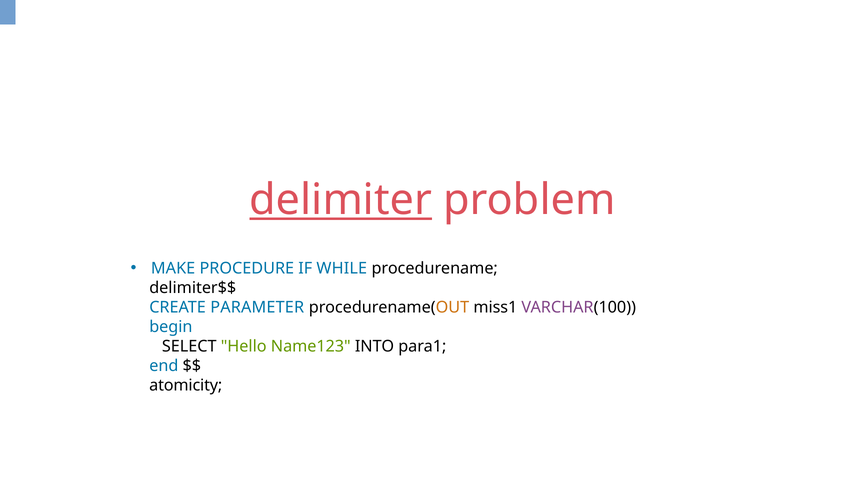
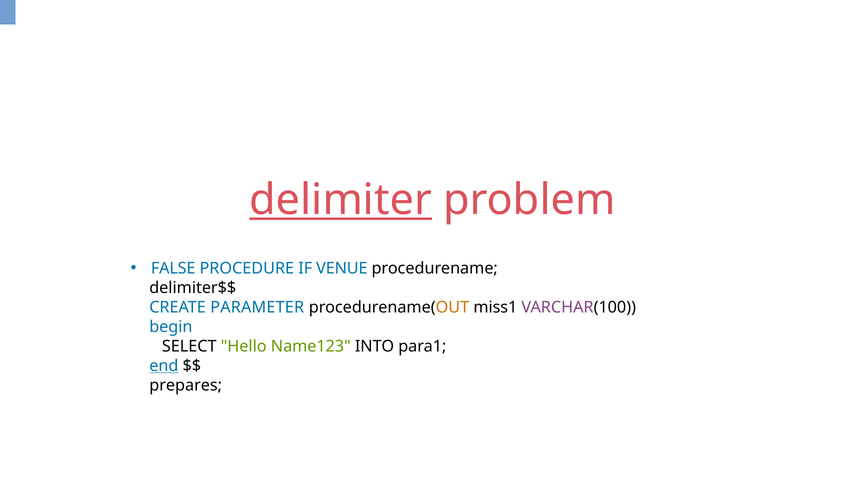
MAKE: MAKE -> FALSE
WHILE: WHILE -> VENUE
end underline: none -> present
atomicity: atomicity -> prepares
